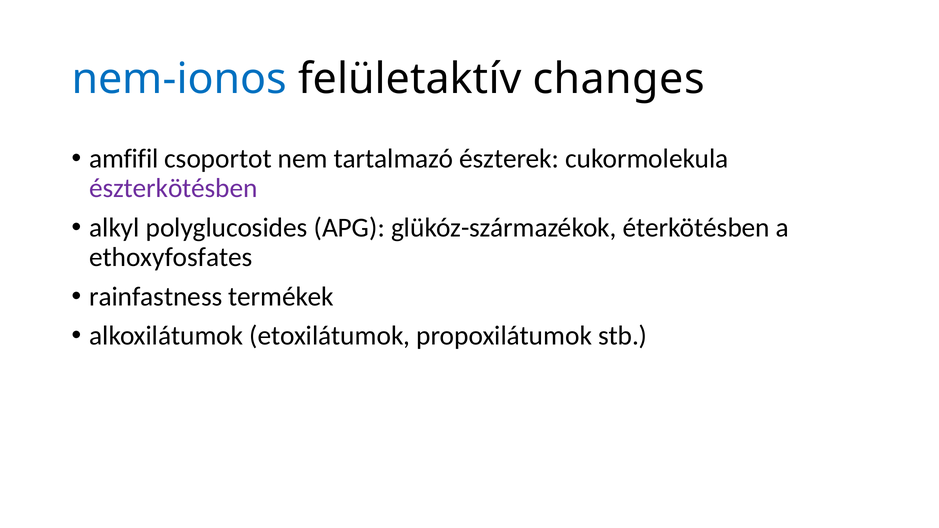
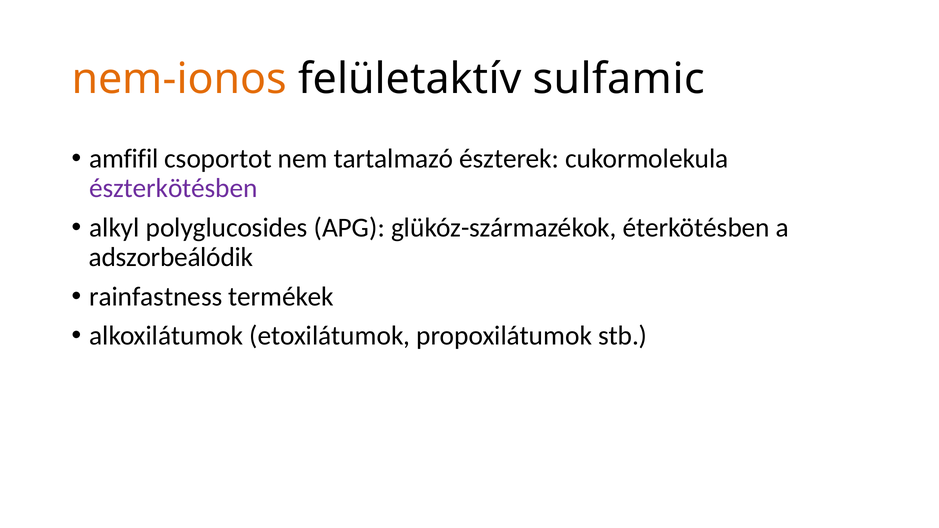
nem-ionos colour: blue -> orange
changes: changes -> sulfamic
ethoxyfosfates: ethoxyfosfates -> adszorbeálódik
